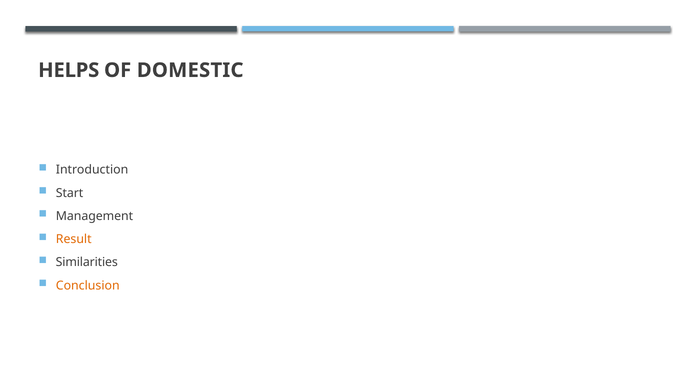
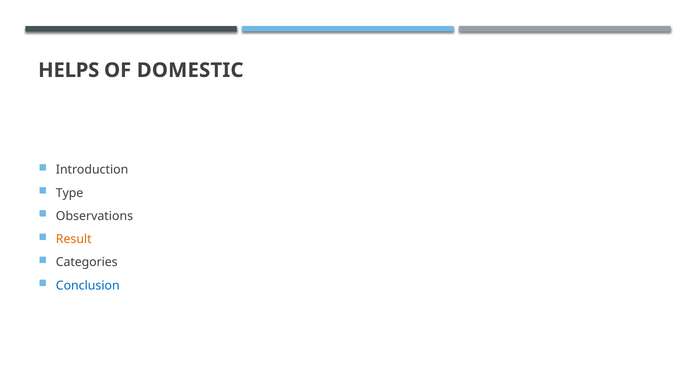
Start: Start -> Type
Management: Management -> Observations
Similarities: Similarities -> Categories
Conclusion colour: orange -> blue
